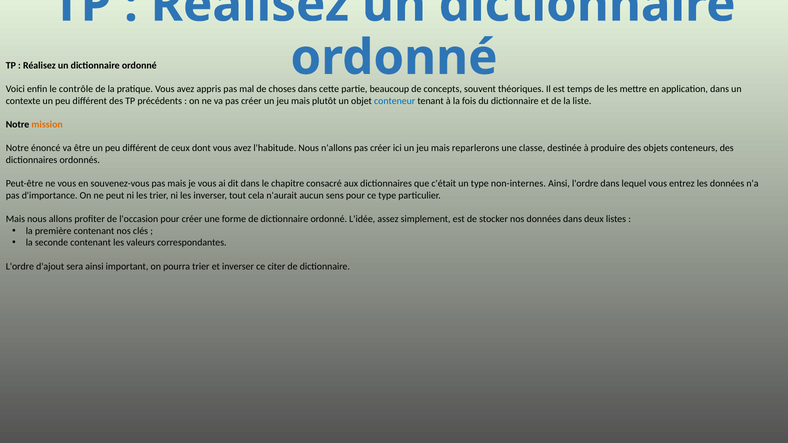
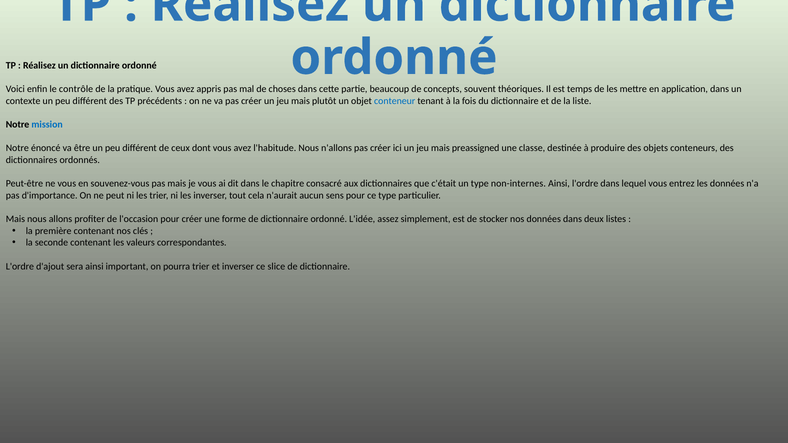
mission colour: orange -> blue
reparlerons: reparlerons -> preassigned
citer: citer -> slice
